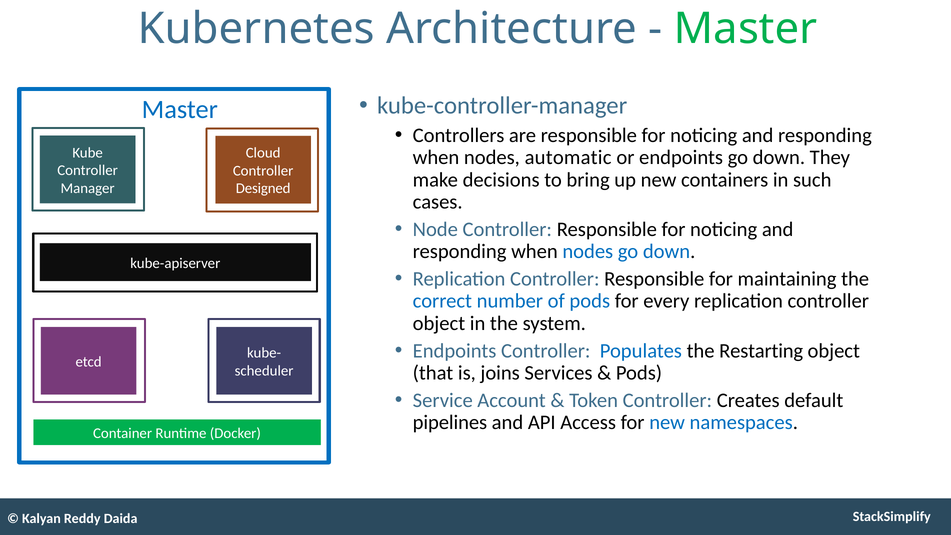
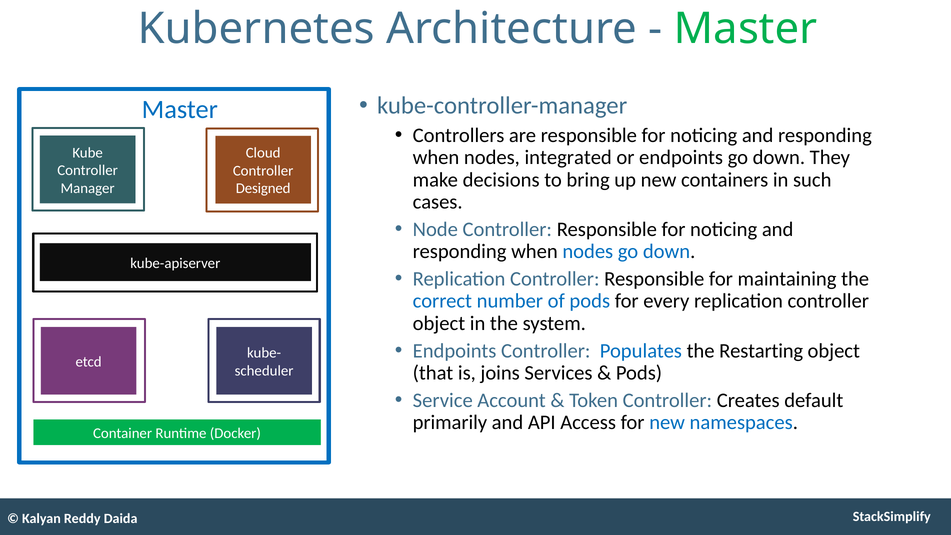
automatic: automatic -> integrated
pipelines: pipelines -> primarily
